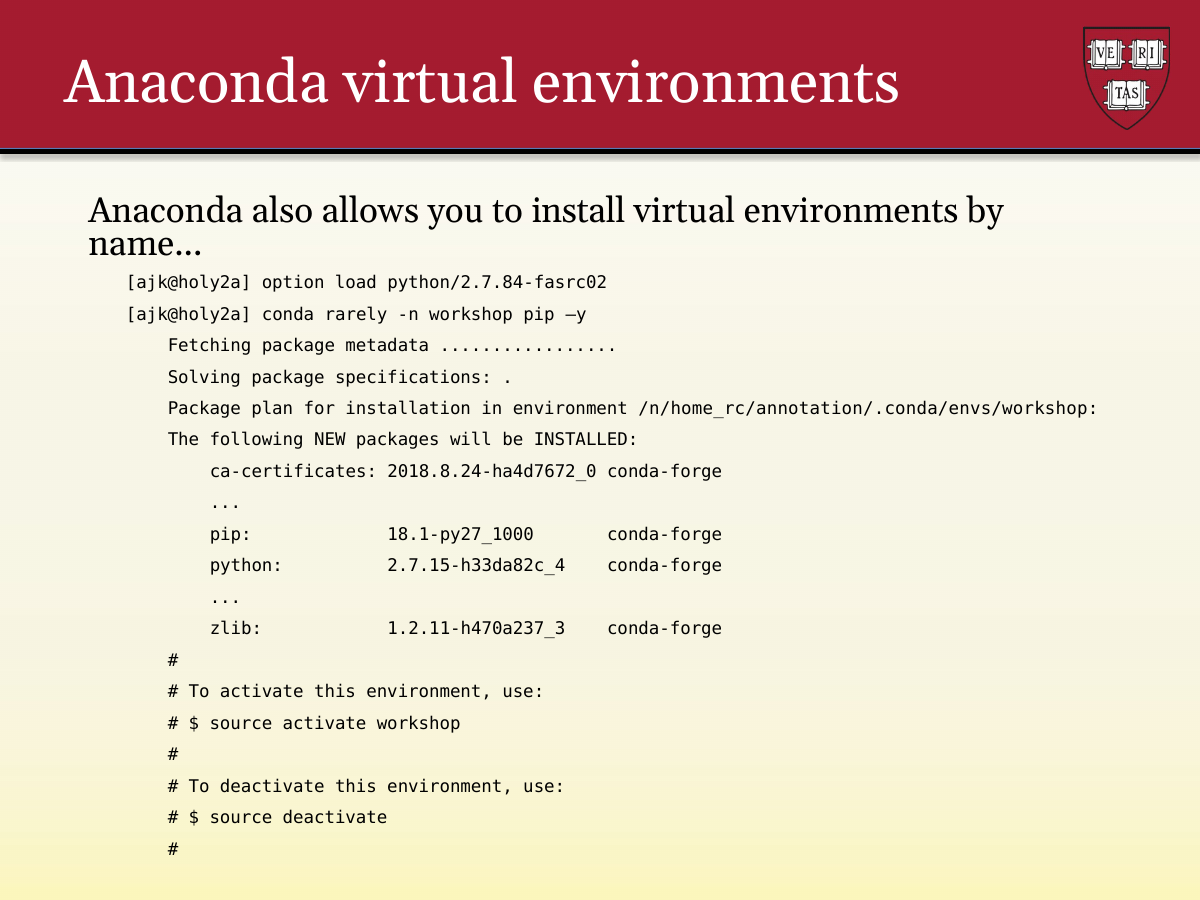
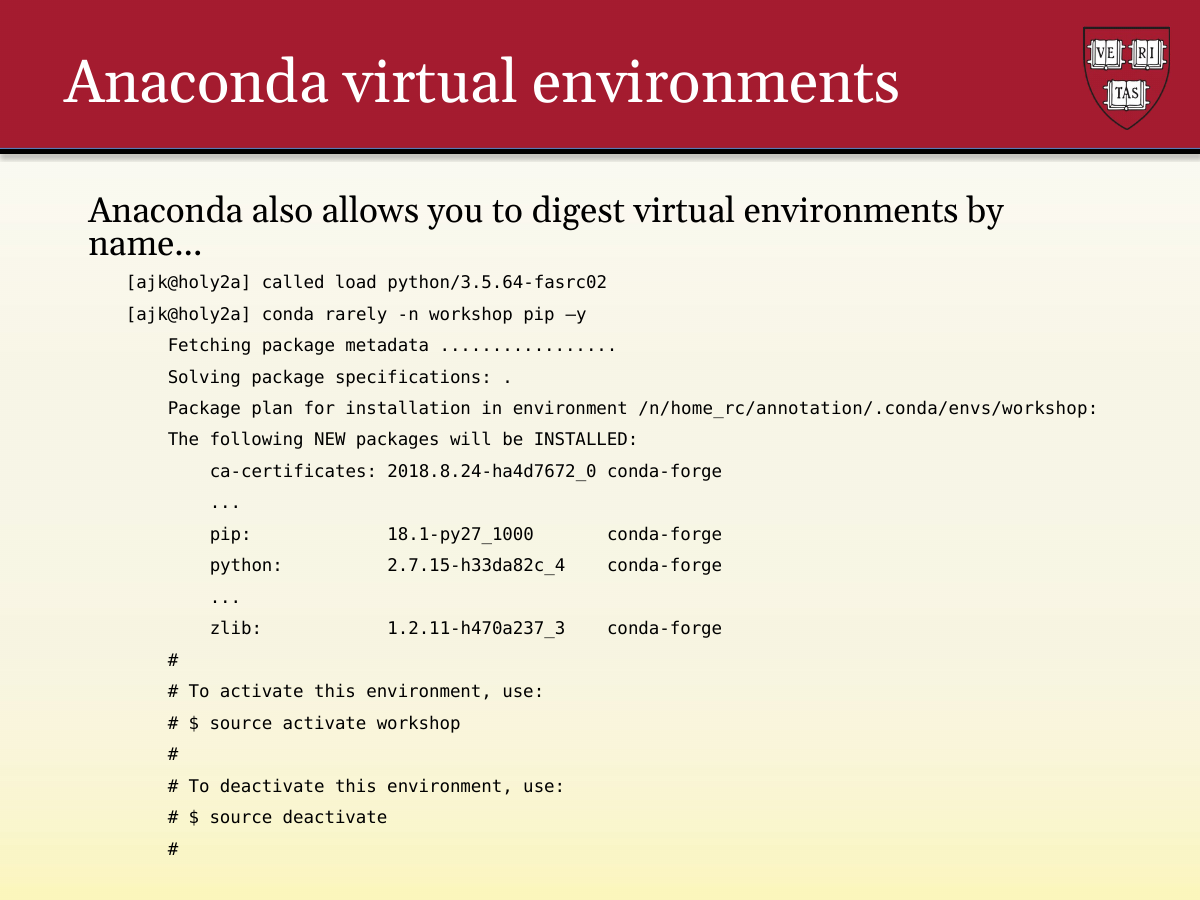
install: install -> digest
option: option -> called
python/2.7.84-fasrc02: python/2.7.84-fasrc02 -> python/3.5.64-fasrc02
